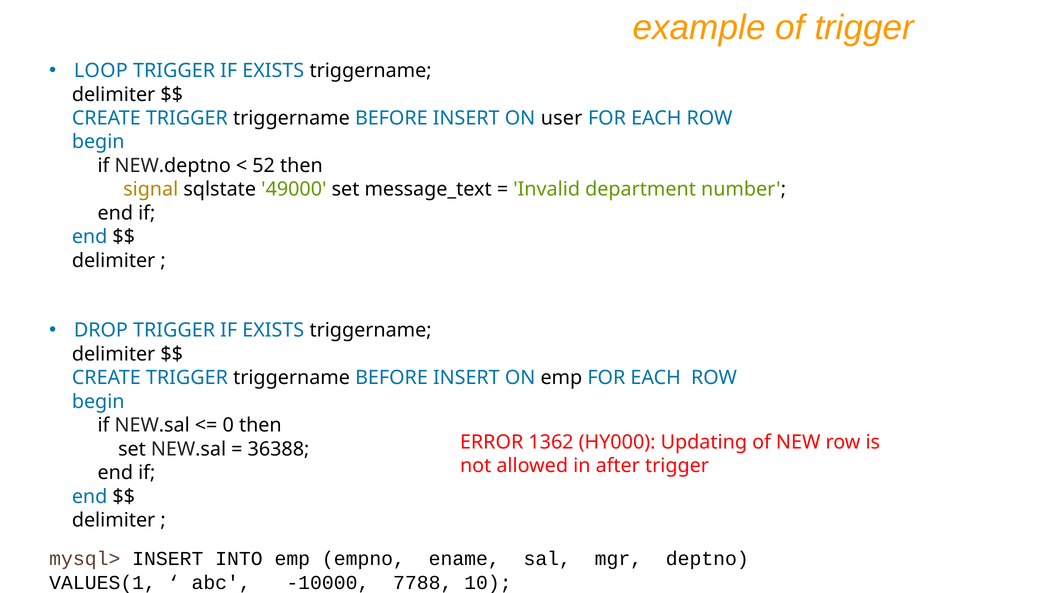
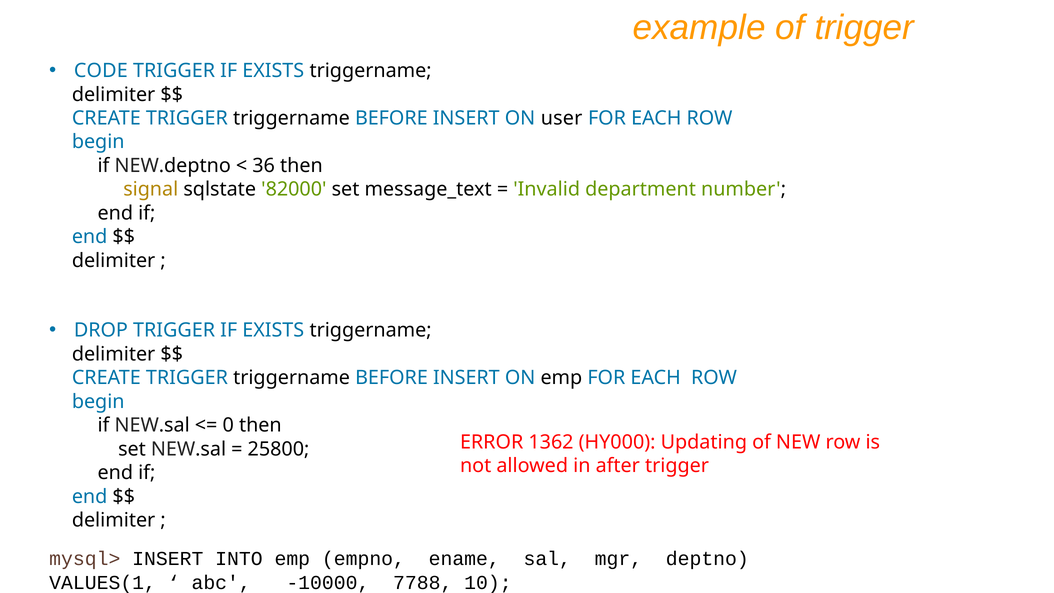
LOOP: LOOP -> CODE
52: 52 -> 36
49000: 49000 -> 82000
36388: 36388 -> 25800
